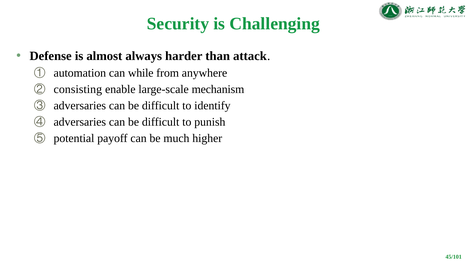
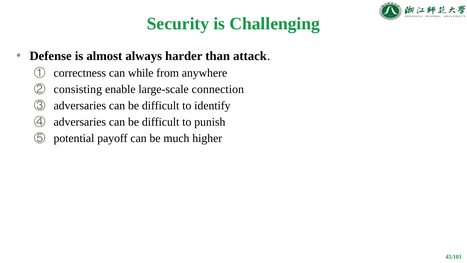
automation: automation -> correctness
mechanism: mechanism -> connection
